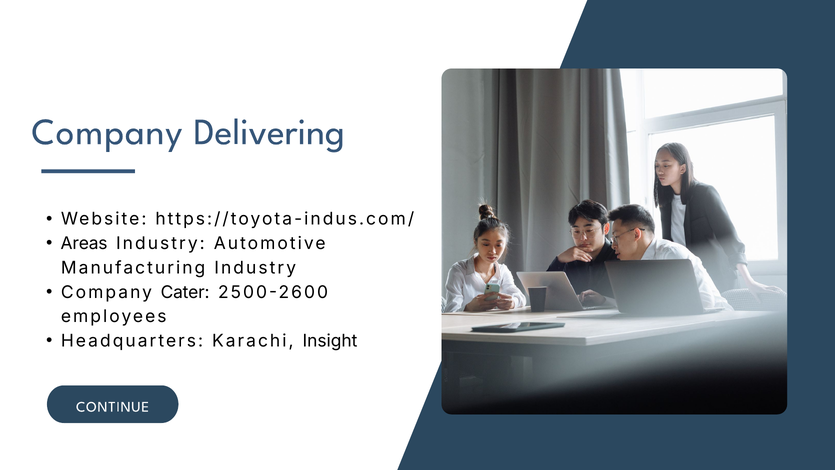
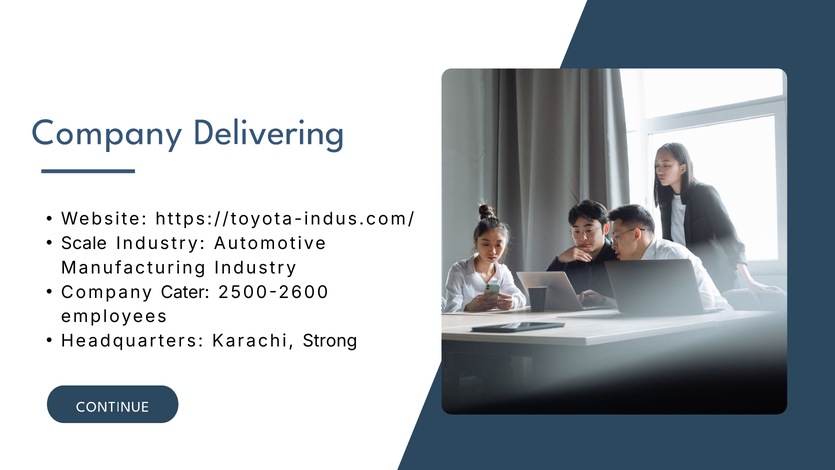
Areas: Areas -> Scale
Insight: Insight -> Strong
